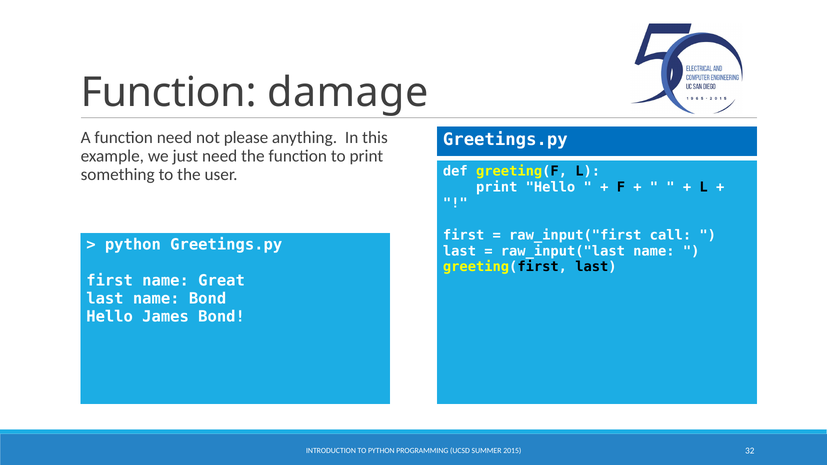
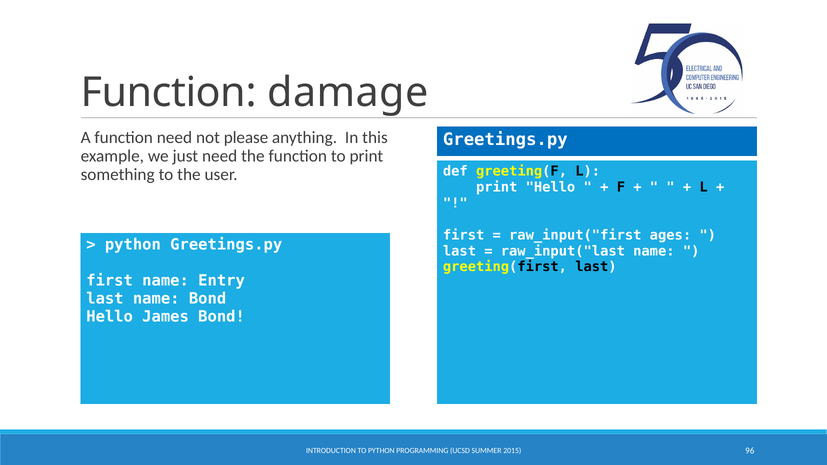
call: call -> ages
Great: Great -> Entry
32: 32 -> 96
